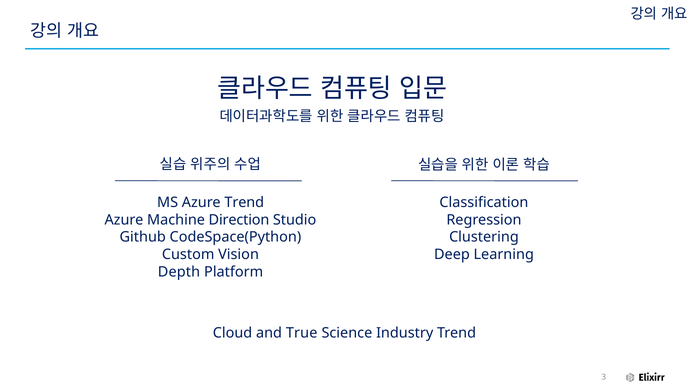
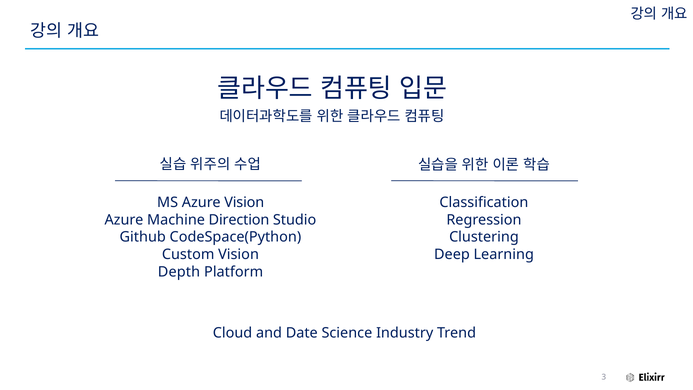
Azure Trend: Trend -> Vision
True: True -> Date
